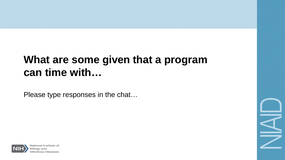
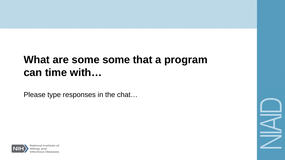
some given: given -> some
